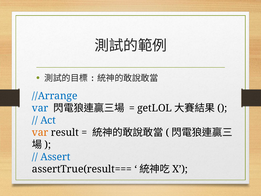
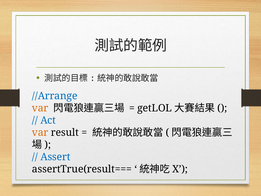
var at (40, 108) colour: blue -> orange
